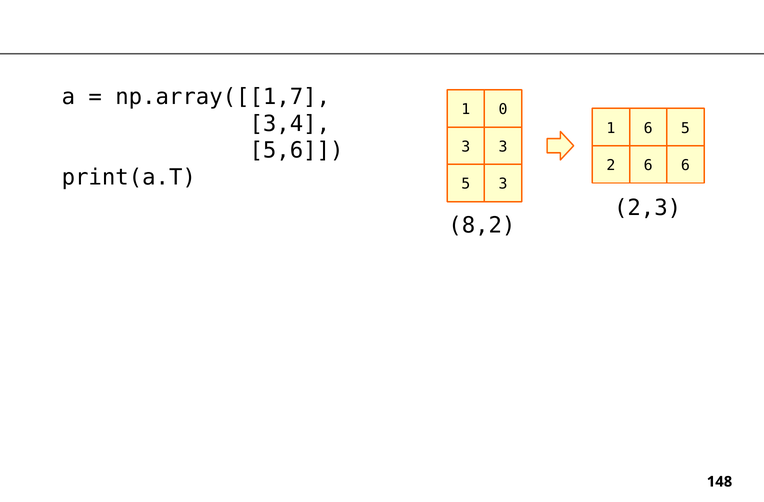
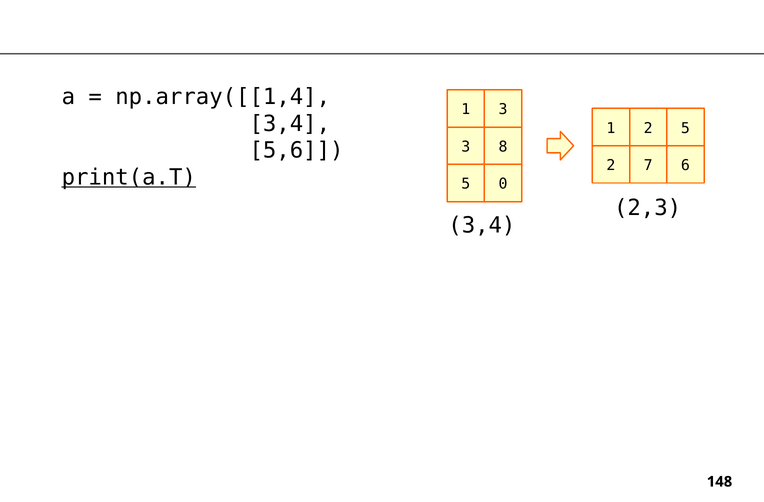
np.array([[1,7: np.array([[1,7 -> np.array([[1,4
1 0: 0 -> 3
1 6: 6 -> 2
3 3: 3 -> 8
2 6: 6 -> 7
print(a.T underline: none -> present
5 3: 3 -> 0
8,2 at (482, 225): 8,2 -> 3,4
